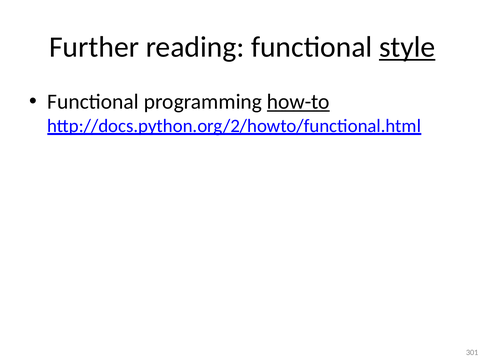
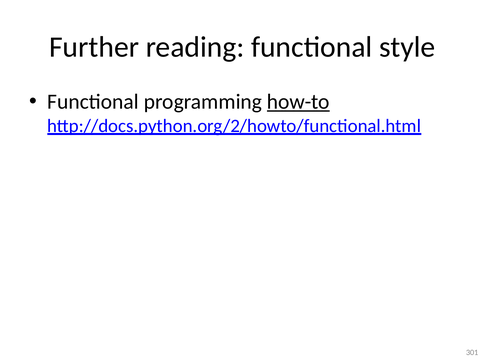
style underline: present -> none
